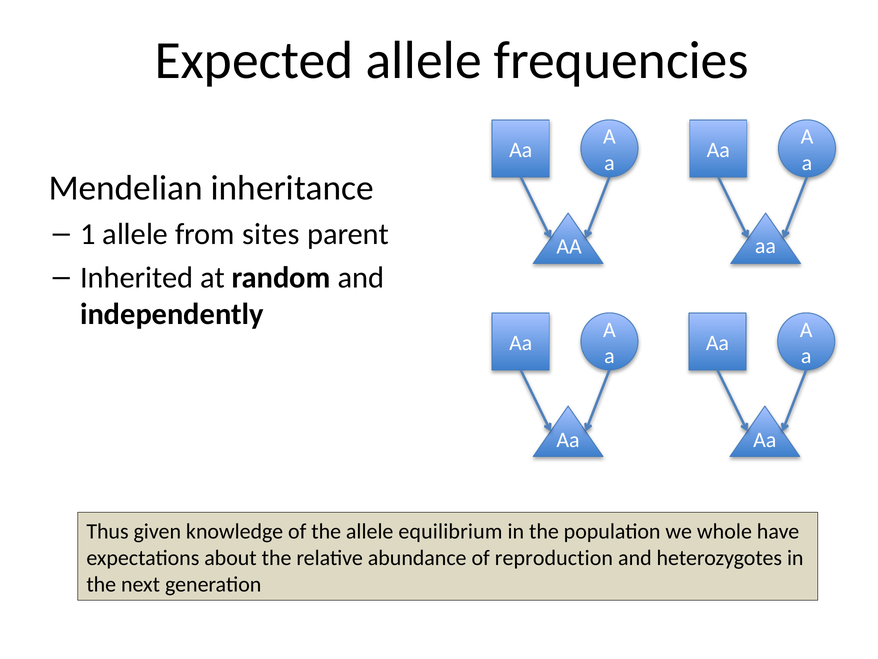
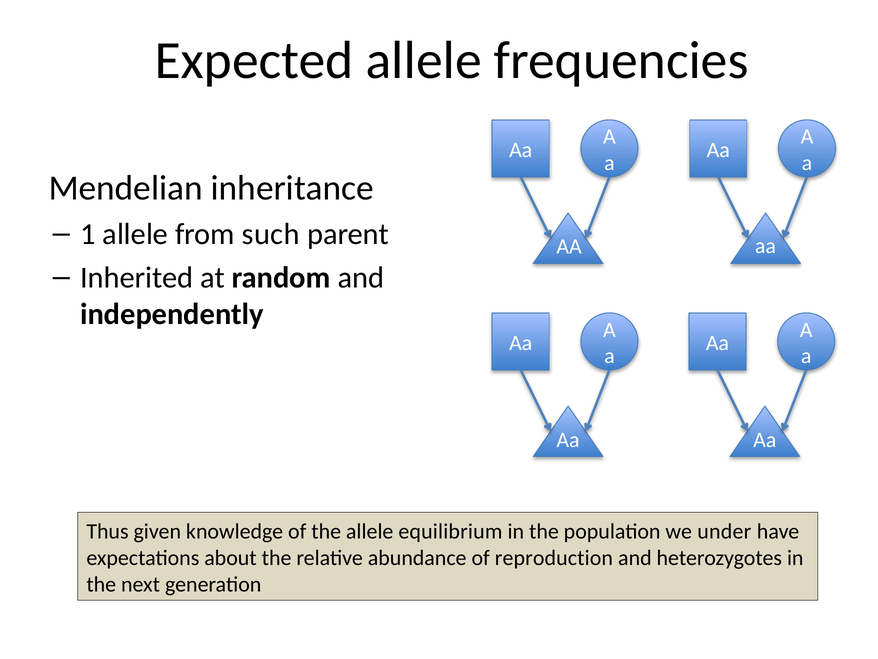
sites: sites -> such
whole: whole -> under
